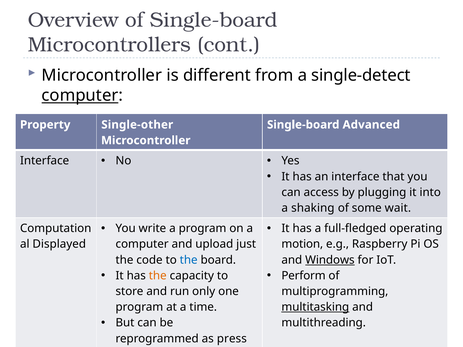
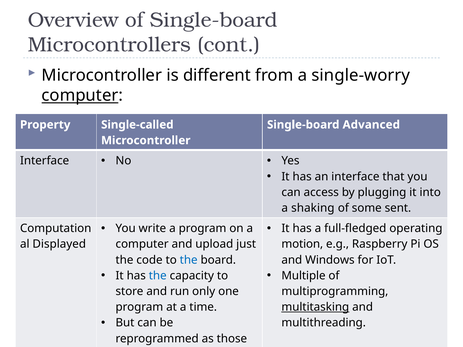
single-detect: single-detect -> single-worry
Single-other: Single-other -> Single-called
wait: wait -> sent
Windows underline: present -> none
the at (158, 276) colour: orange -> blue
Perform: Perform -> Multiple
press: press -> those
